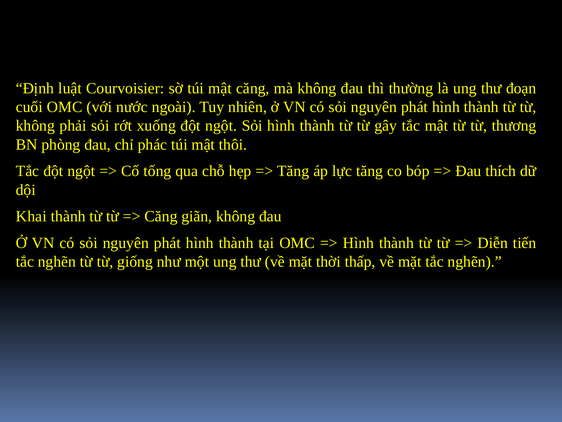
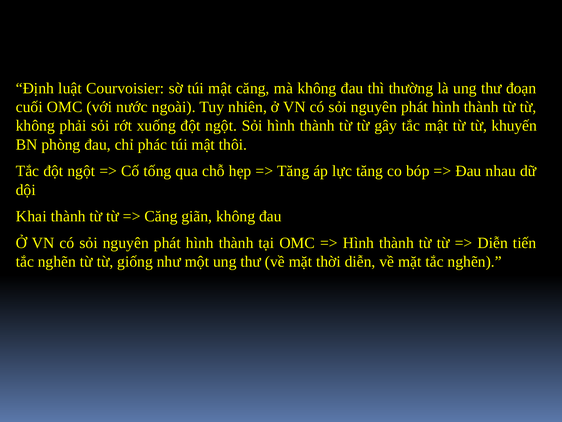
thương: thương -> khuyến
thích: thích -> nhau
thời thấp: thấp -> diễn
